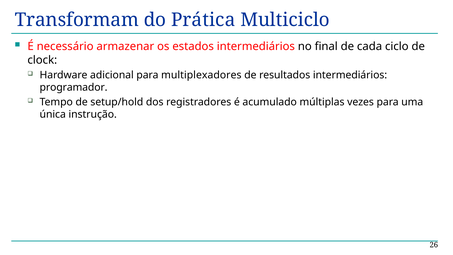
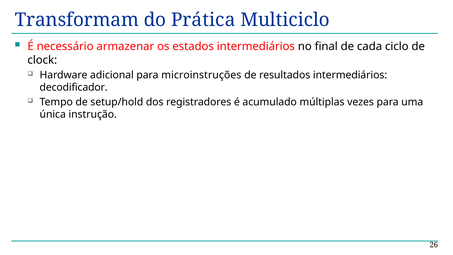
multiplexadores: multiplexadores -> microinstruções
programador: programador -> decodificador
